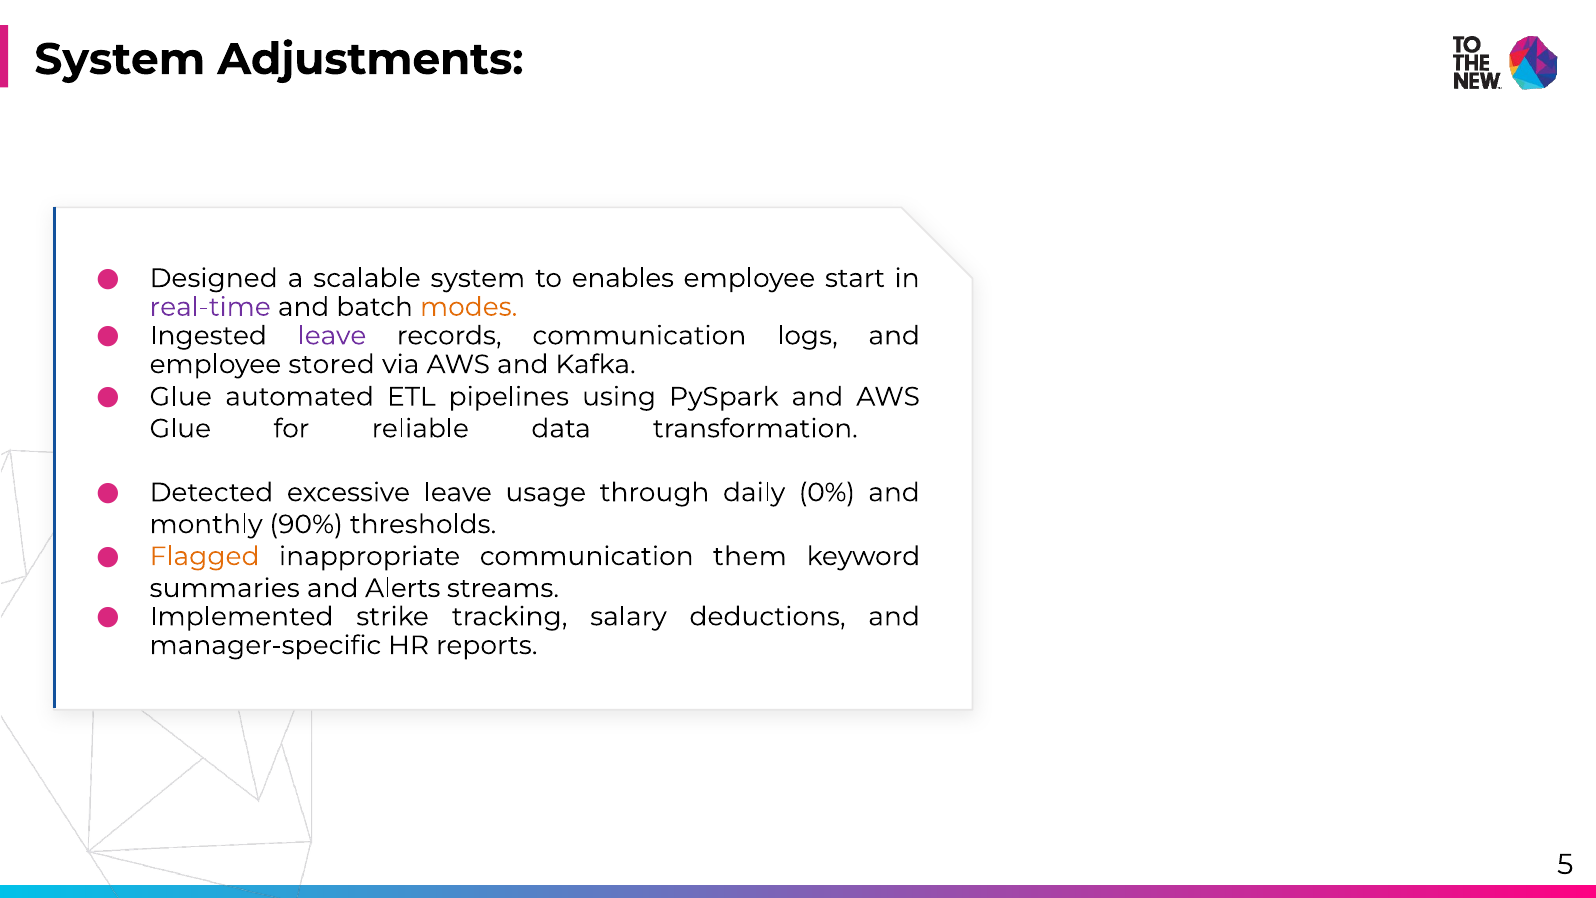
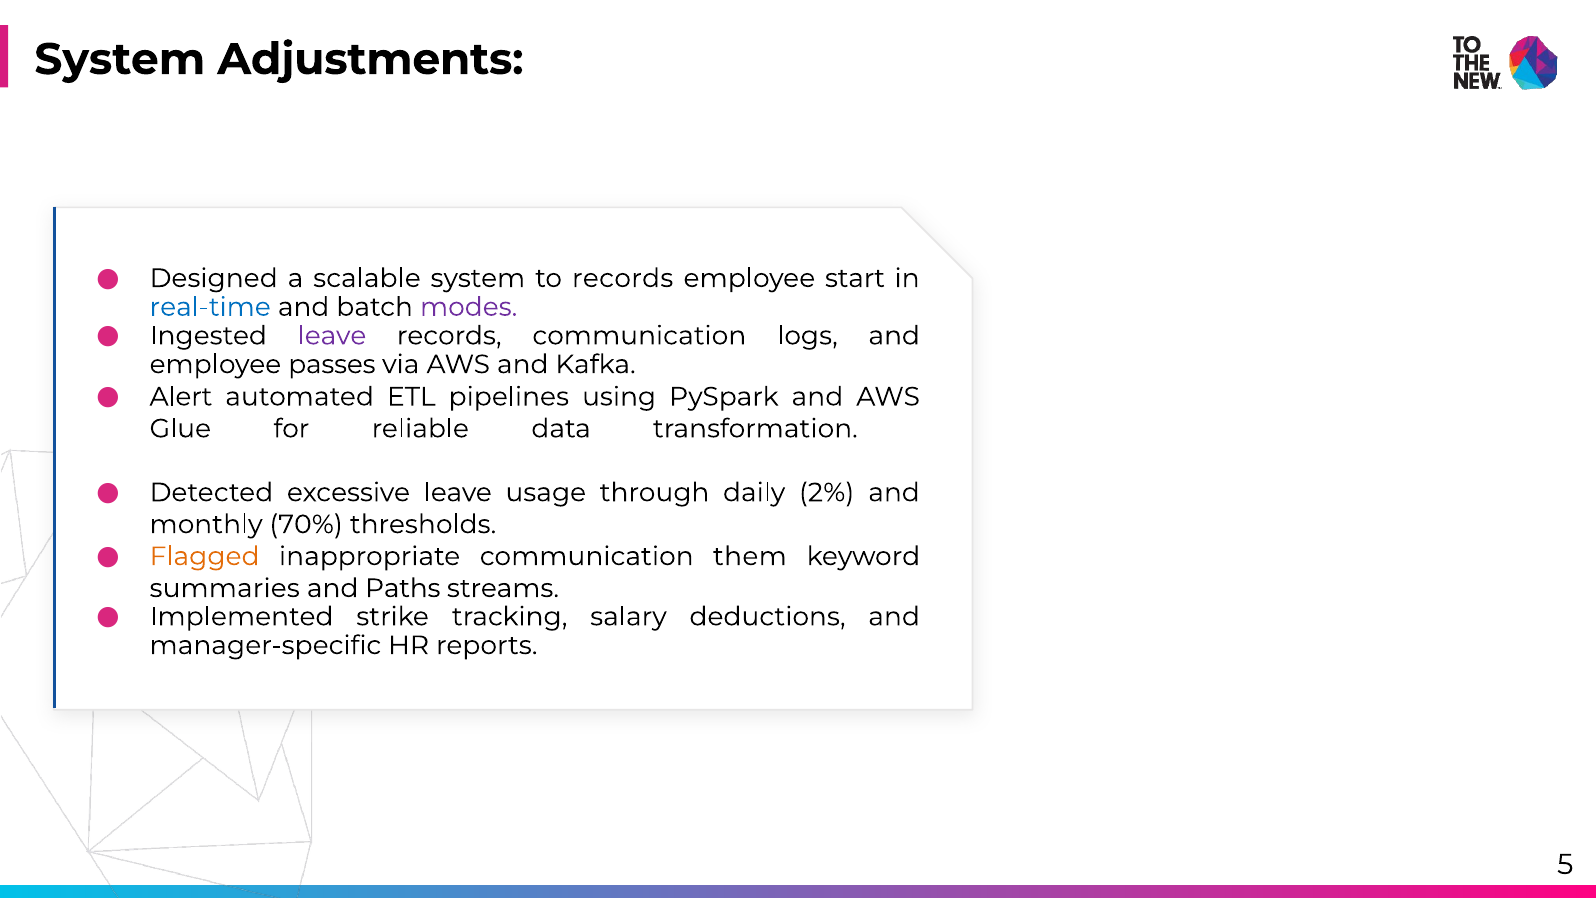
to enables: enables -> records
real-time colour: purple -> blue
modes colour: orange -> purple
stored: stored -> passes
Glue at (181, 397): Glue -> Alert
0%: 0% -> 2%
90%: 90% -> 70%
Alerts: Alerts -> Paths
